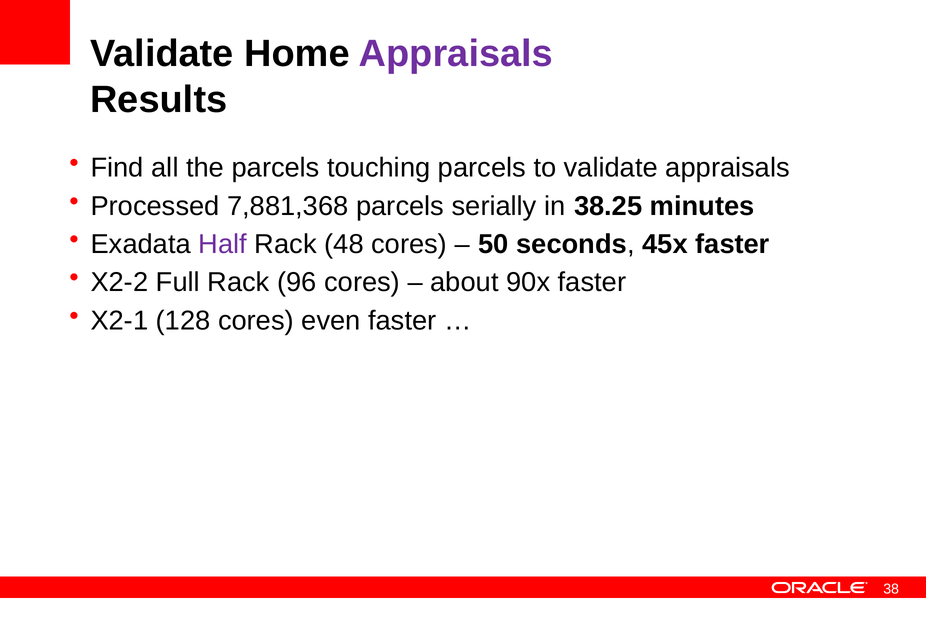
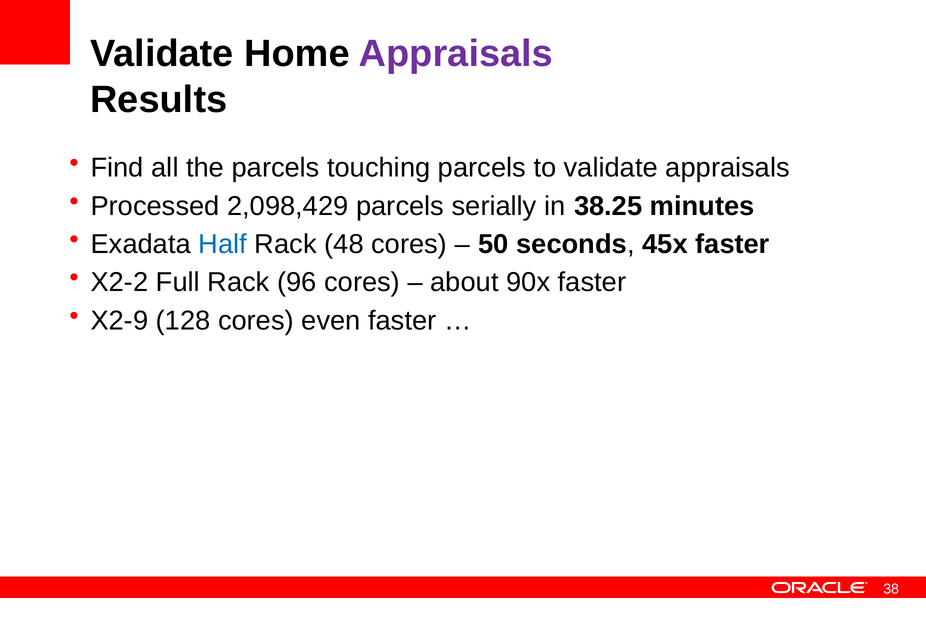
7,881,368: 7,881,368 -> 2,098,429
Half colour: purple -> blue
X2-1: X2-1 -> X2-9
